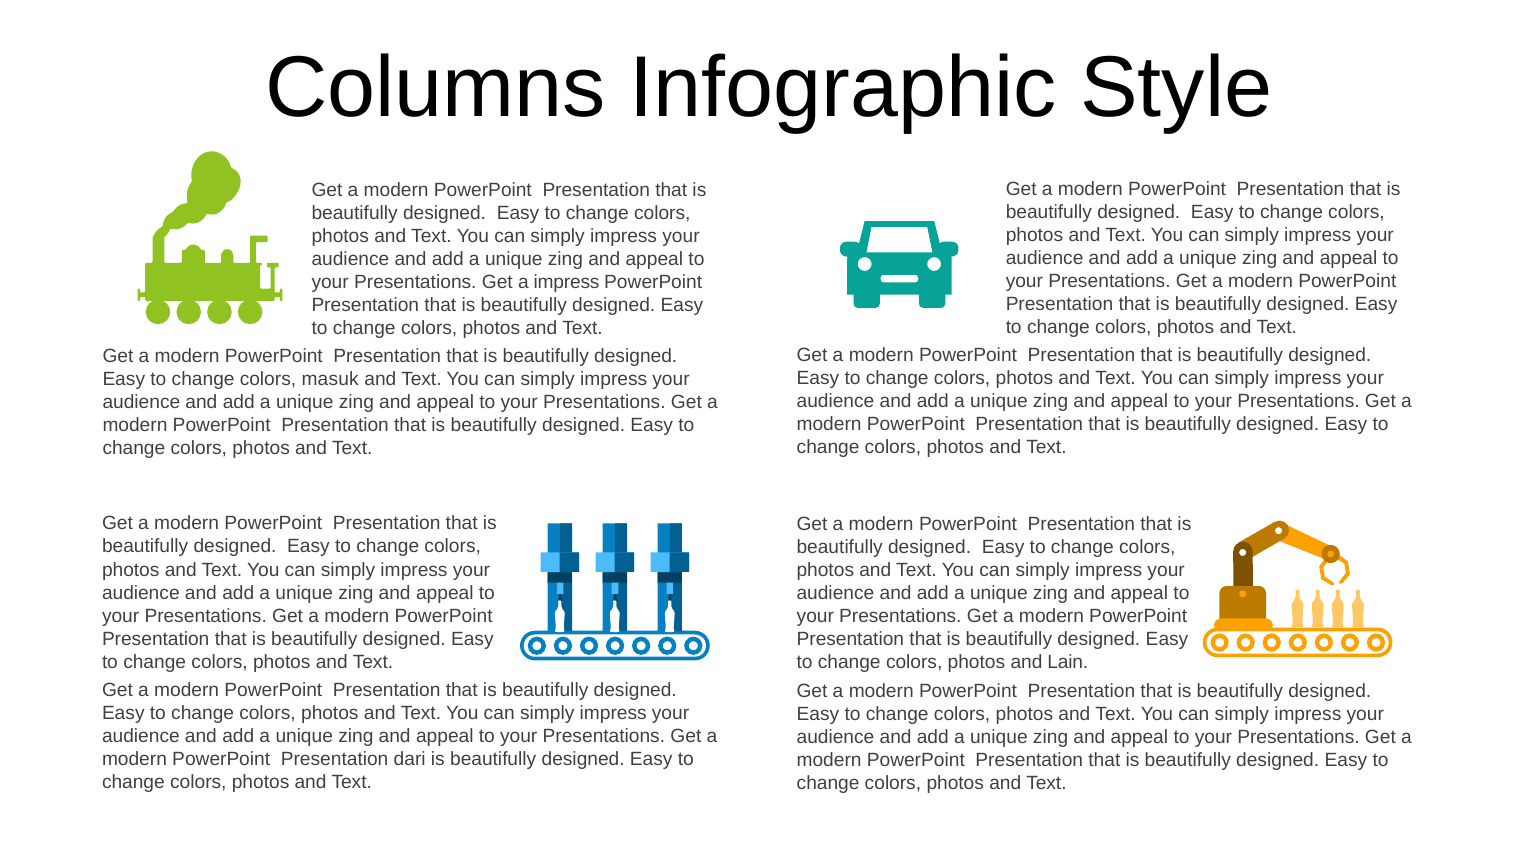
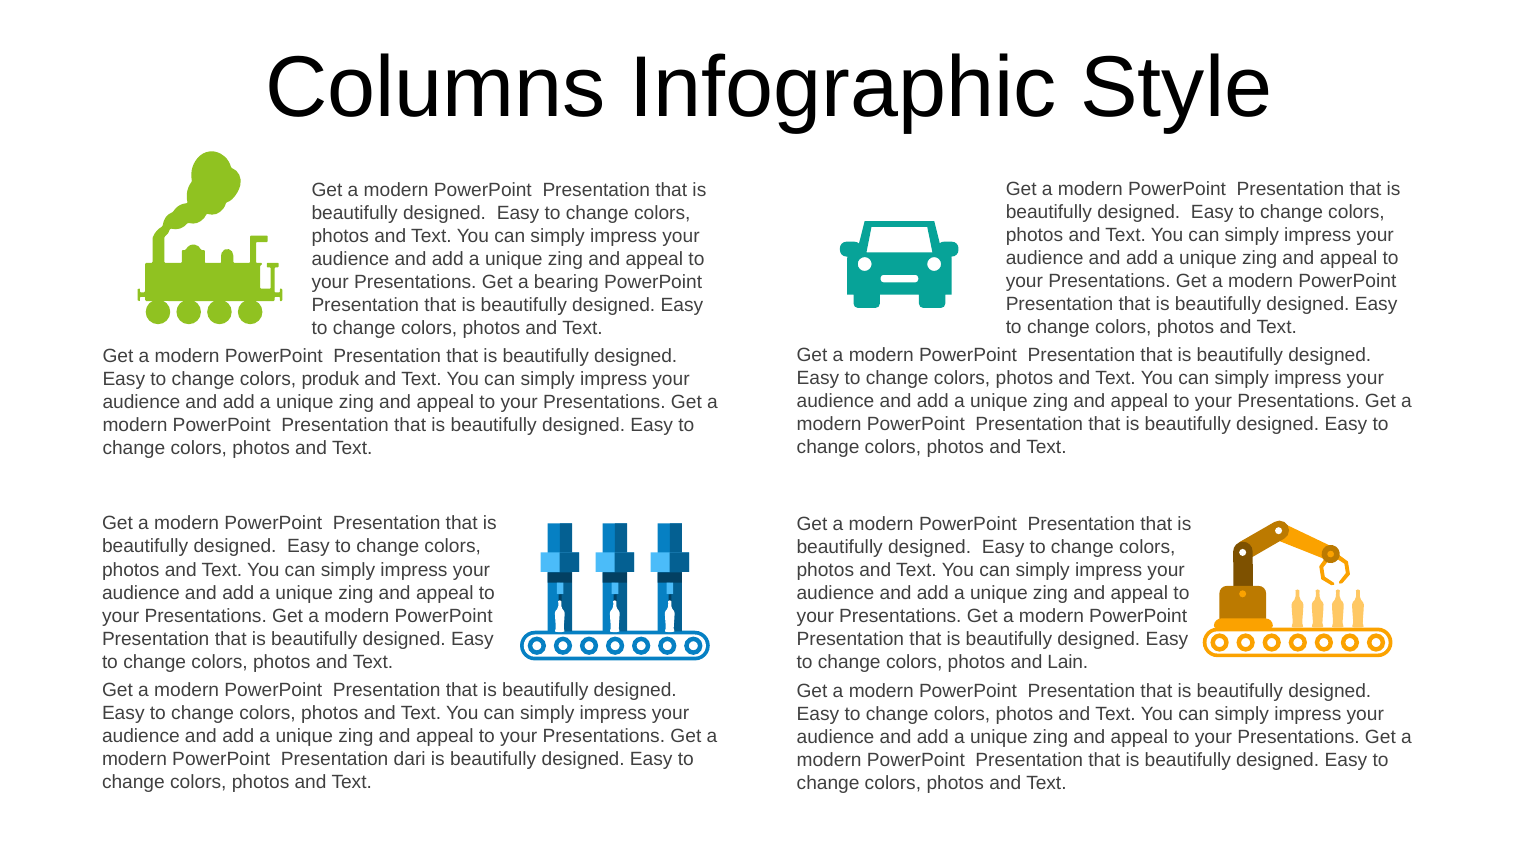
a impress: impress -> bearing
masuk: masuk -> produk
